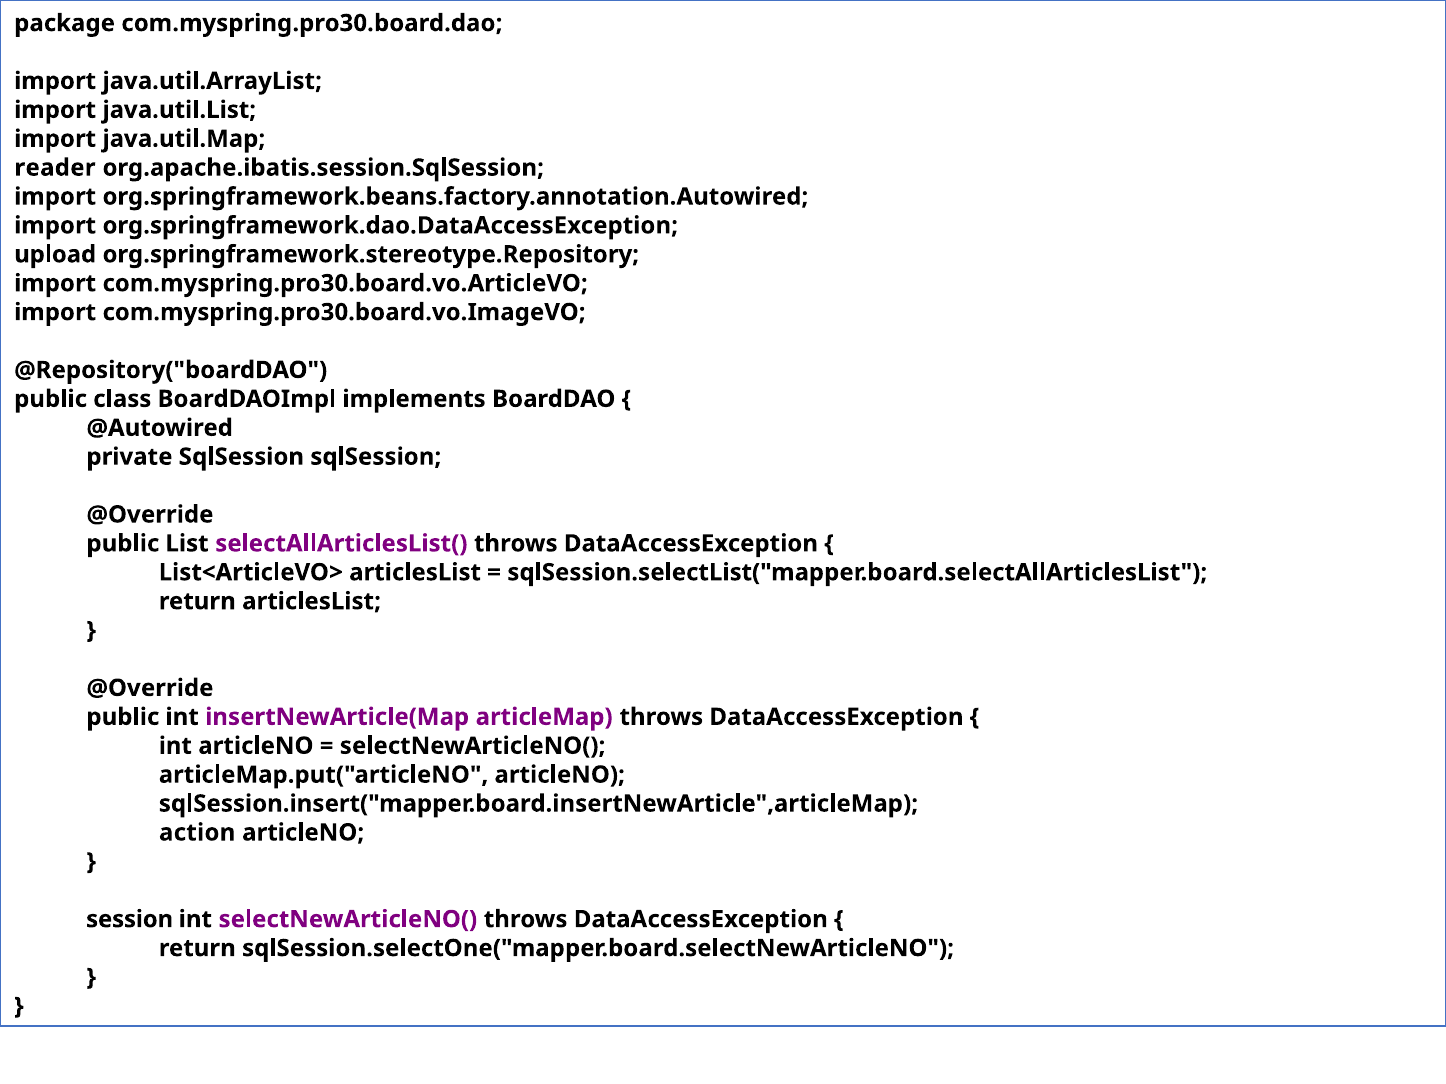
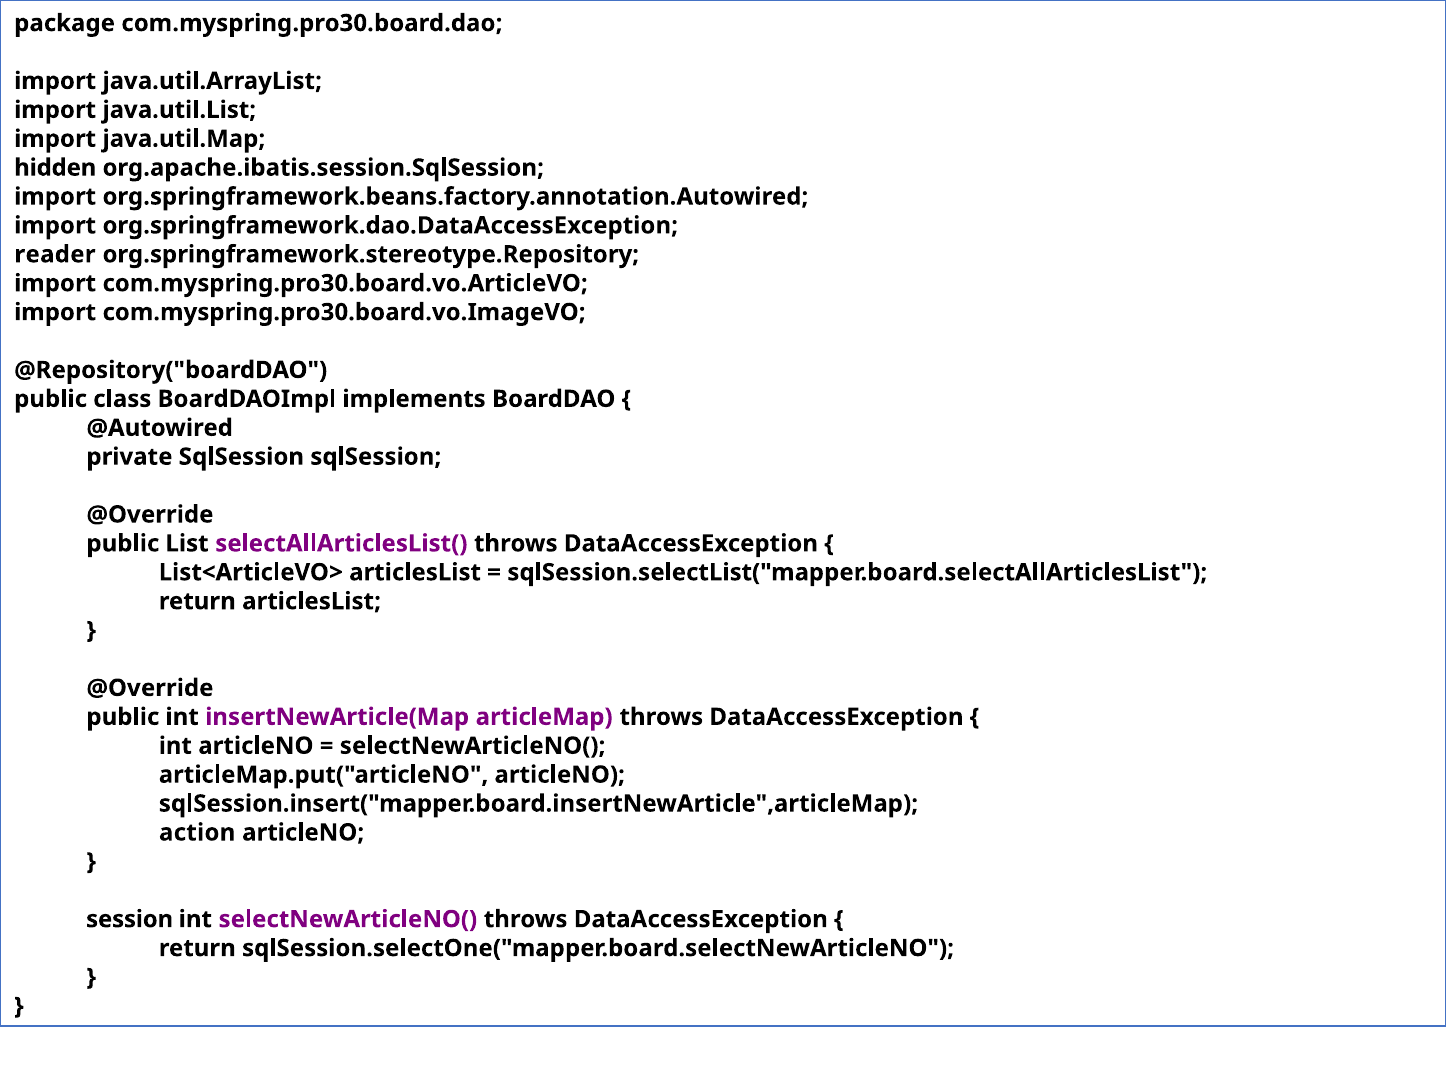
reader: reader -> hidden
upload: upload -> reader
